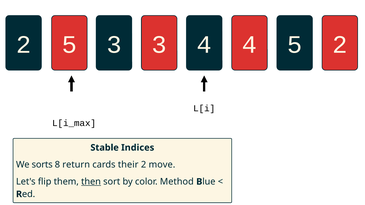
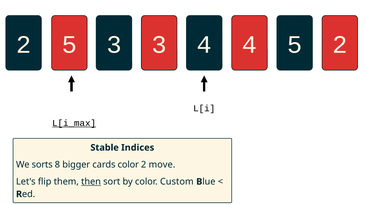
L[i_max underline: none -> present
return: return -> bigger
cards their: their -> color
Method: Method -> Custom
